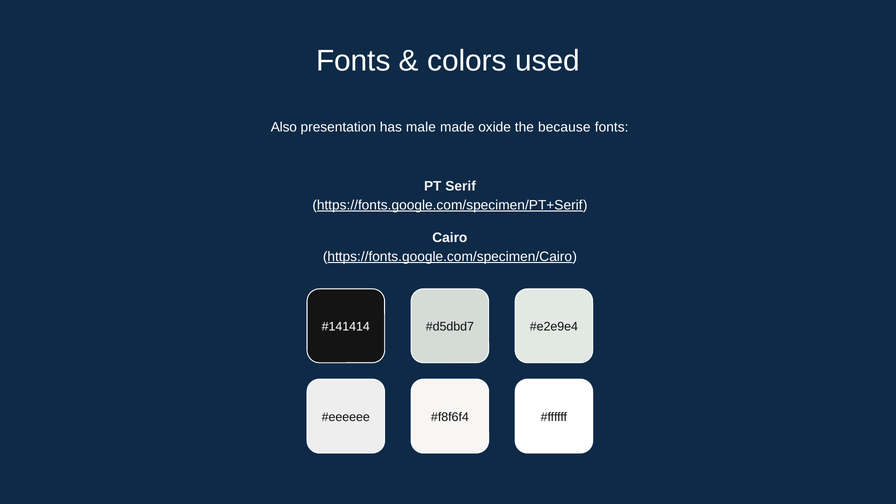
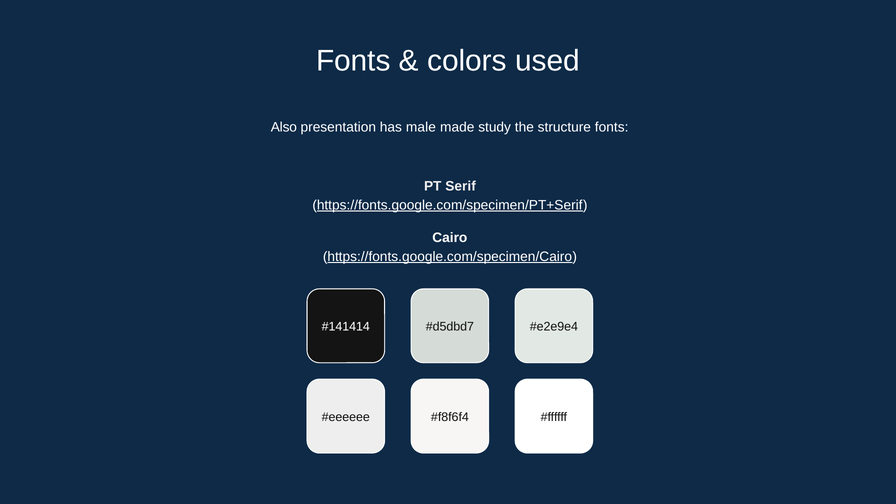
oxide: oxide -> study
because: because -> structure
